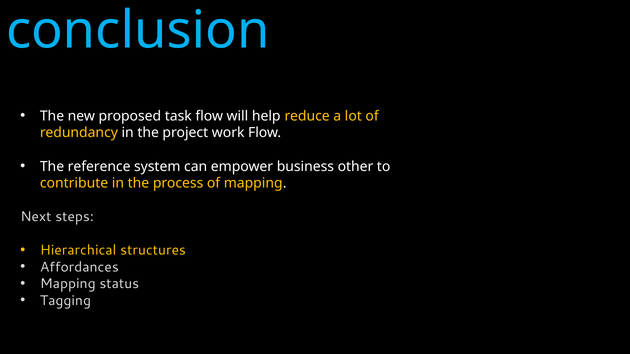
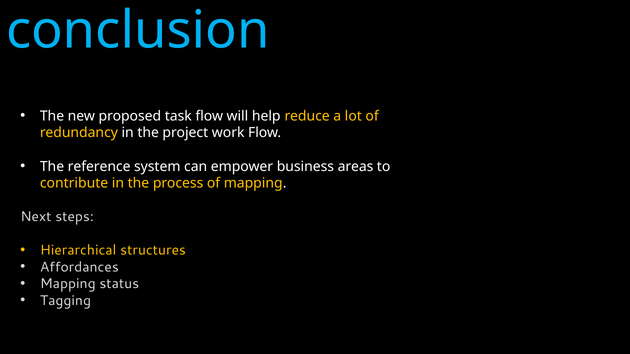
other: other -> areas
